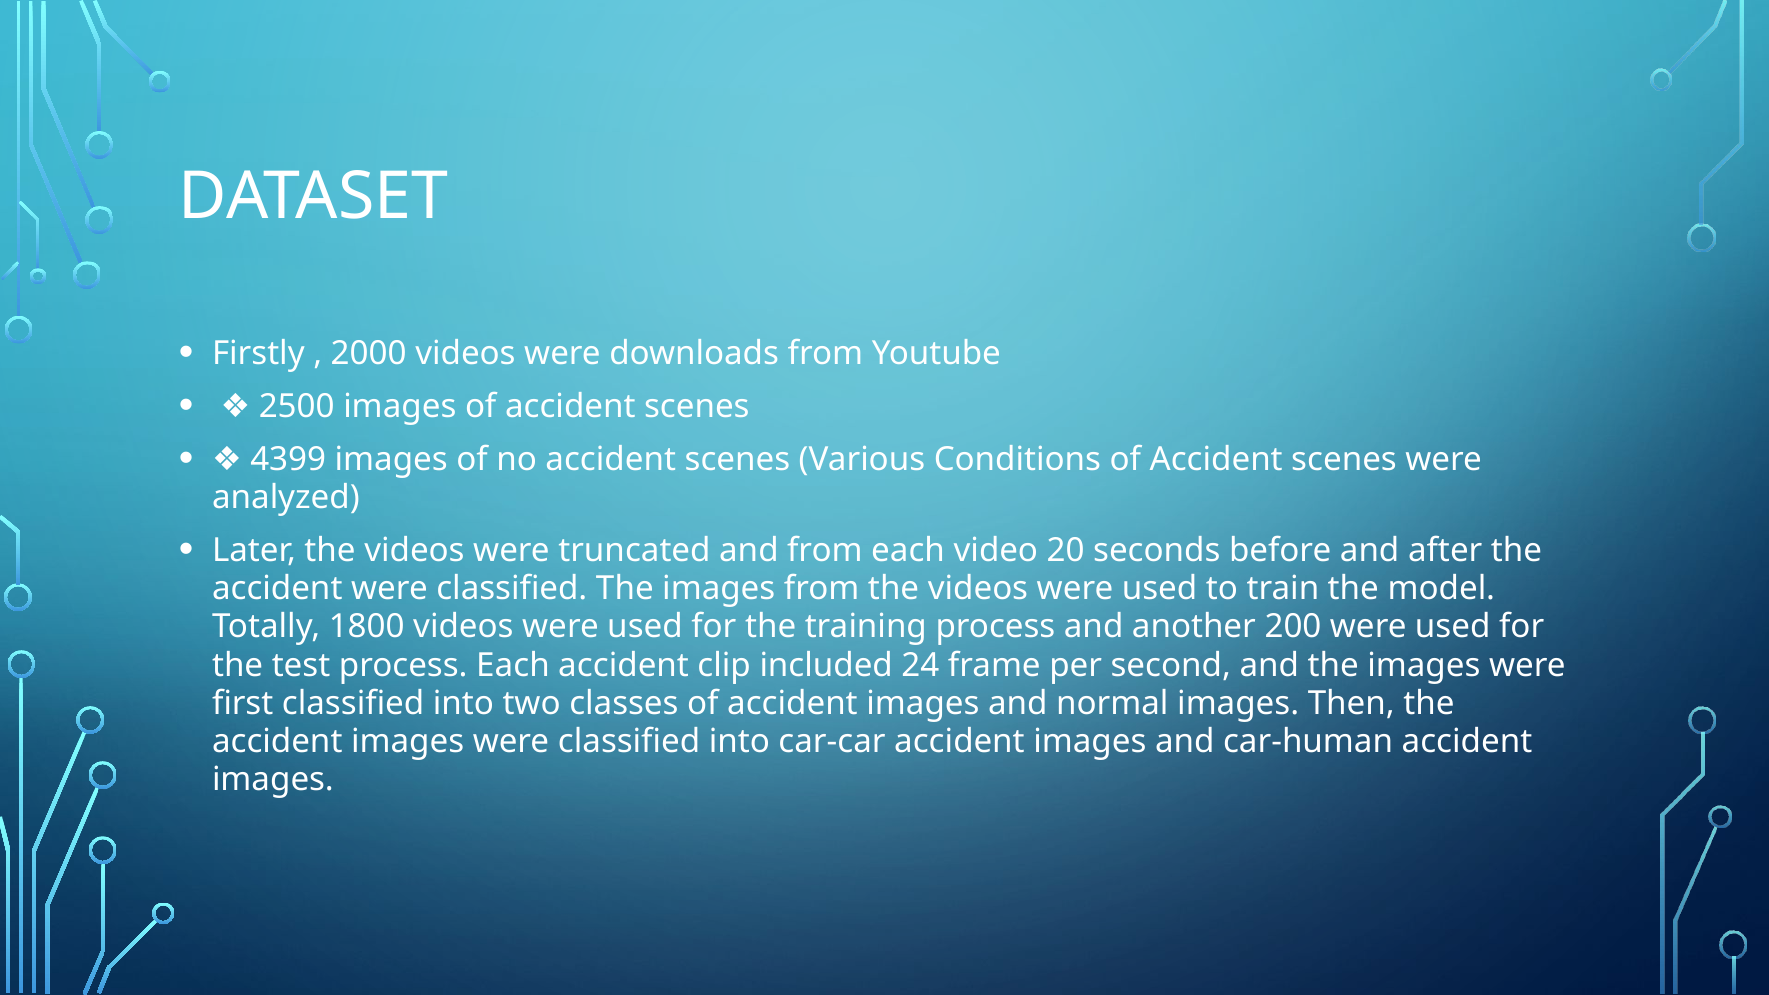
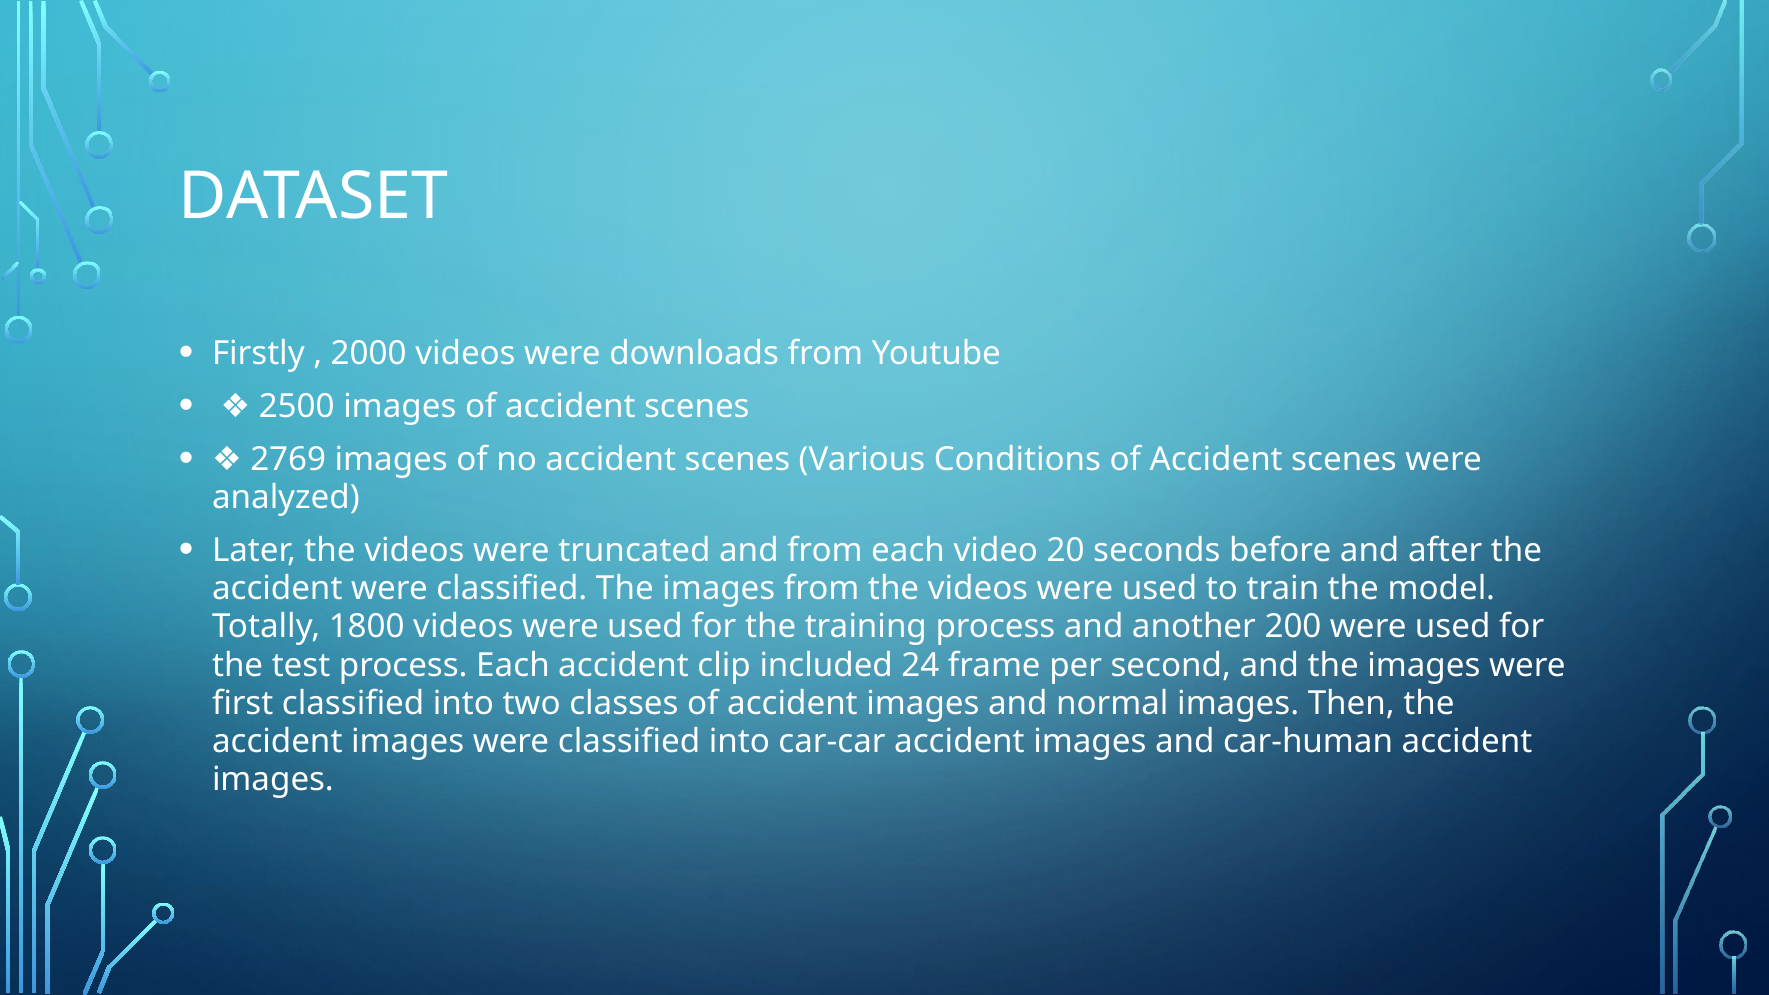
4399: 4399 -> 2769
